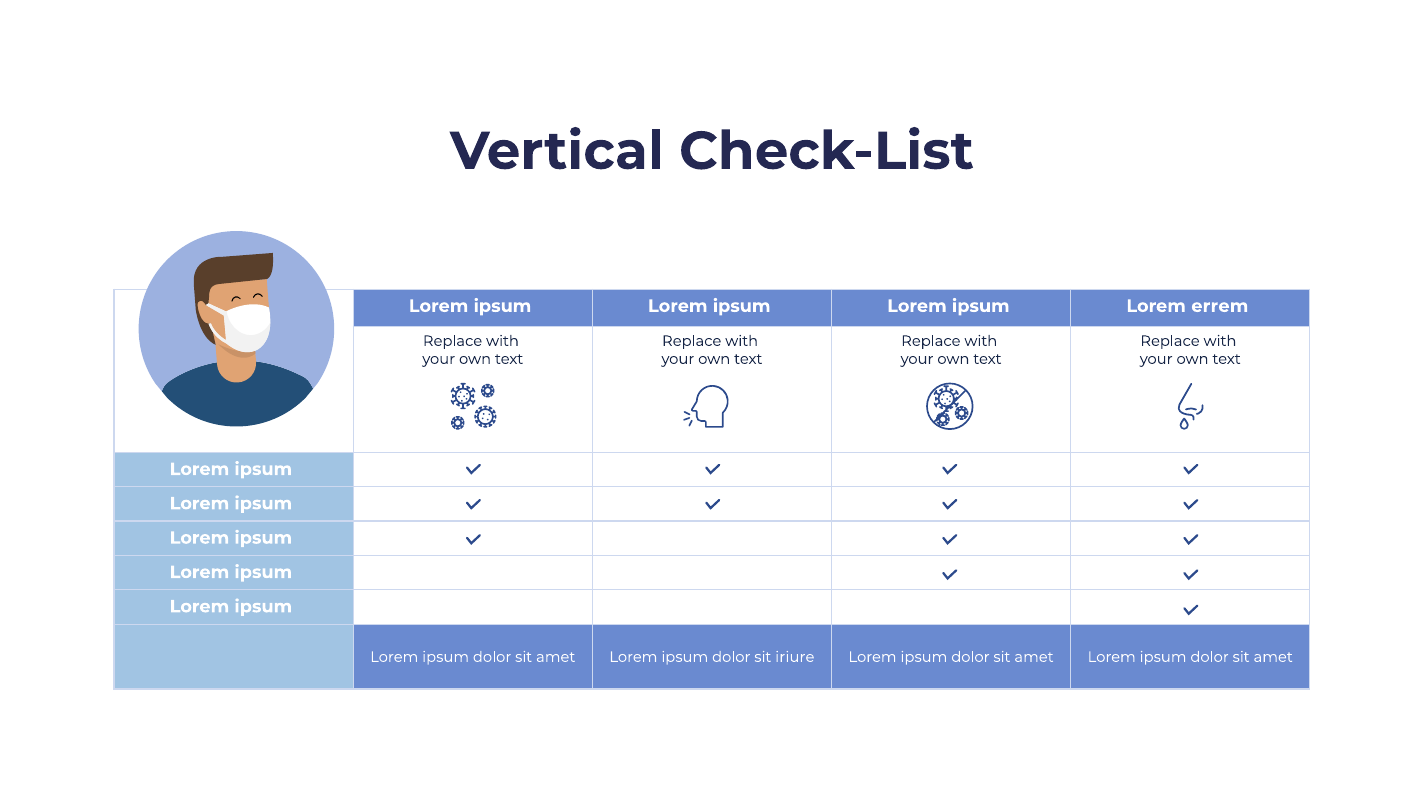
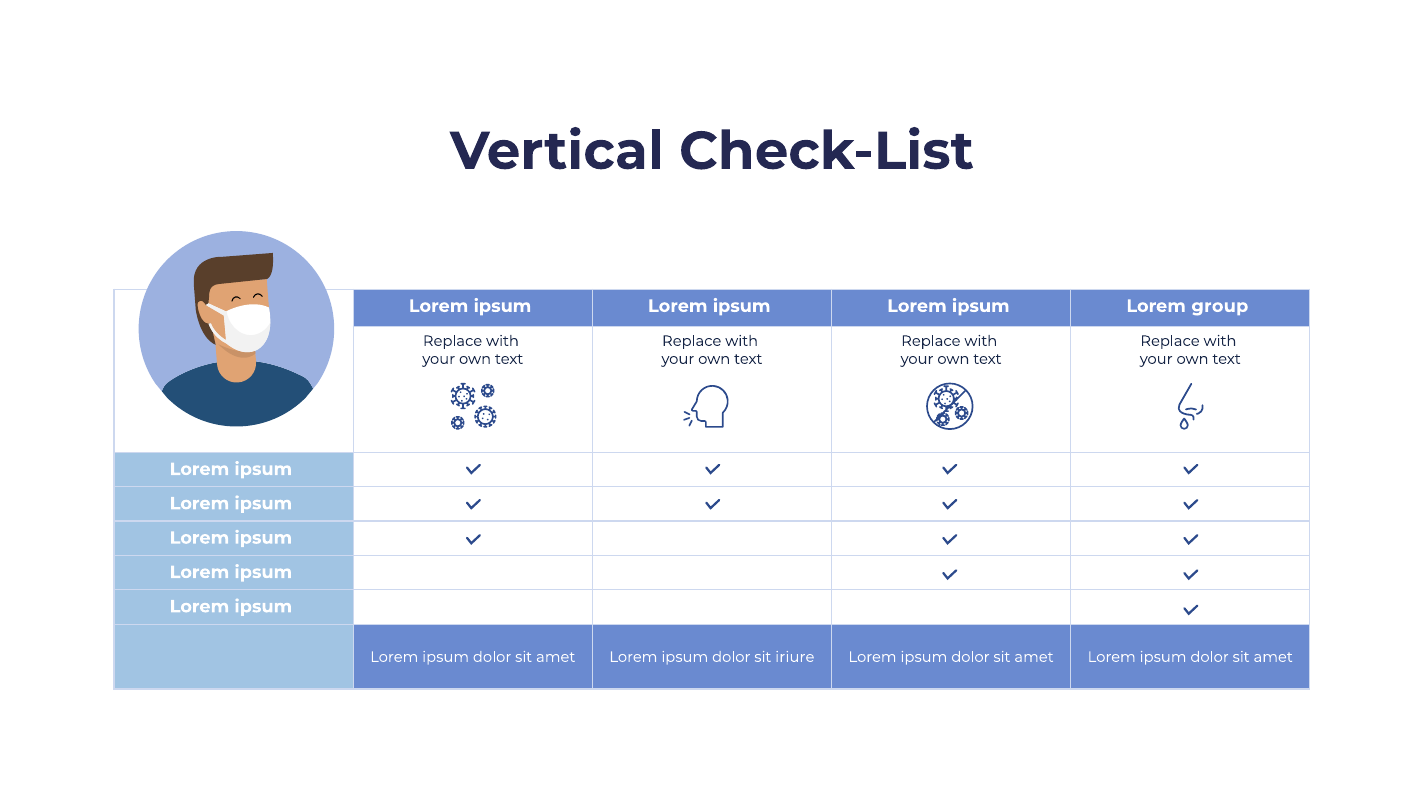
errem: errem -> group
